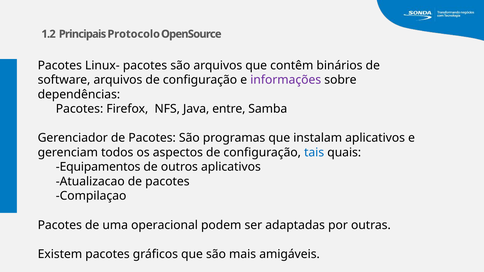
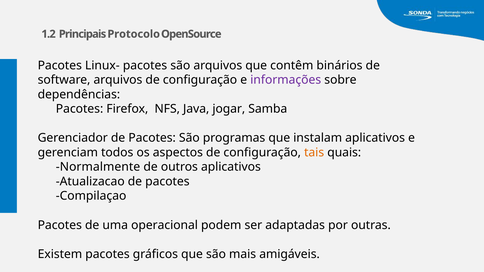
entre: entre -> jogar
tais colour: blue -> orange
Equipamentos: Equipamentos -> Normalmente
